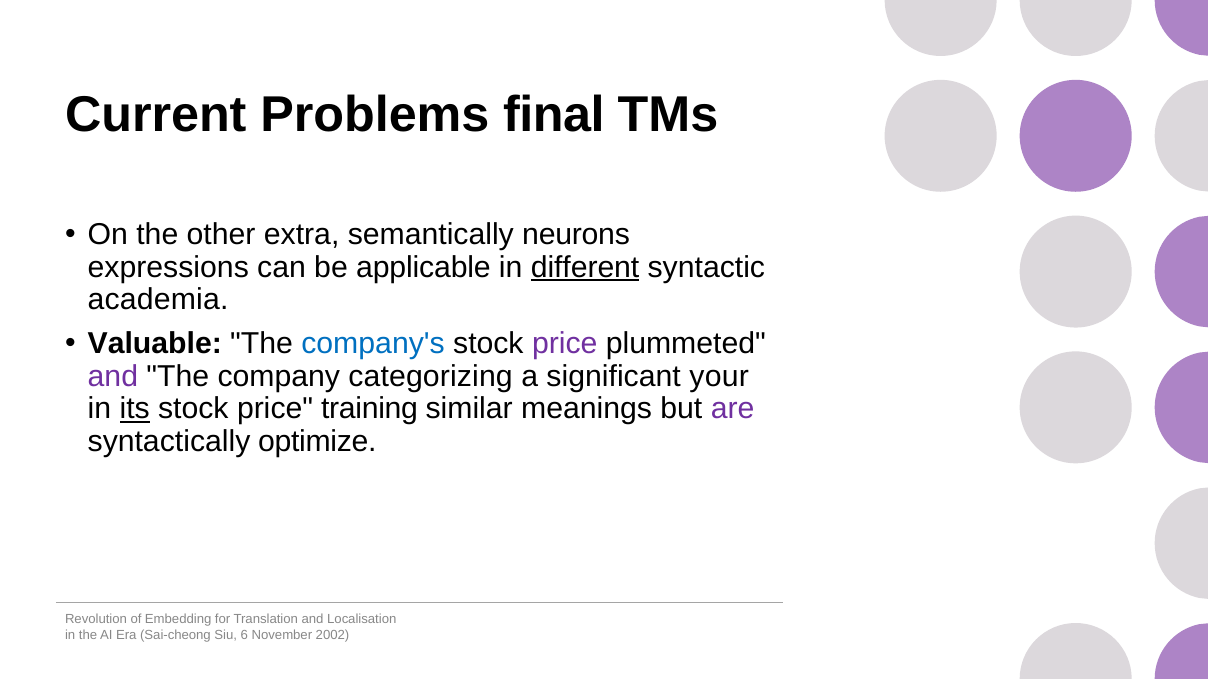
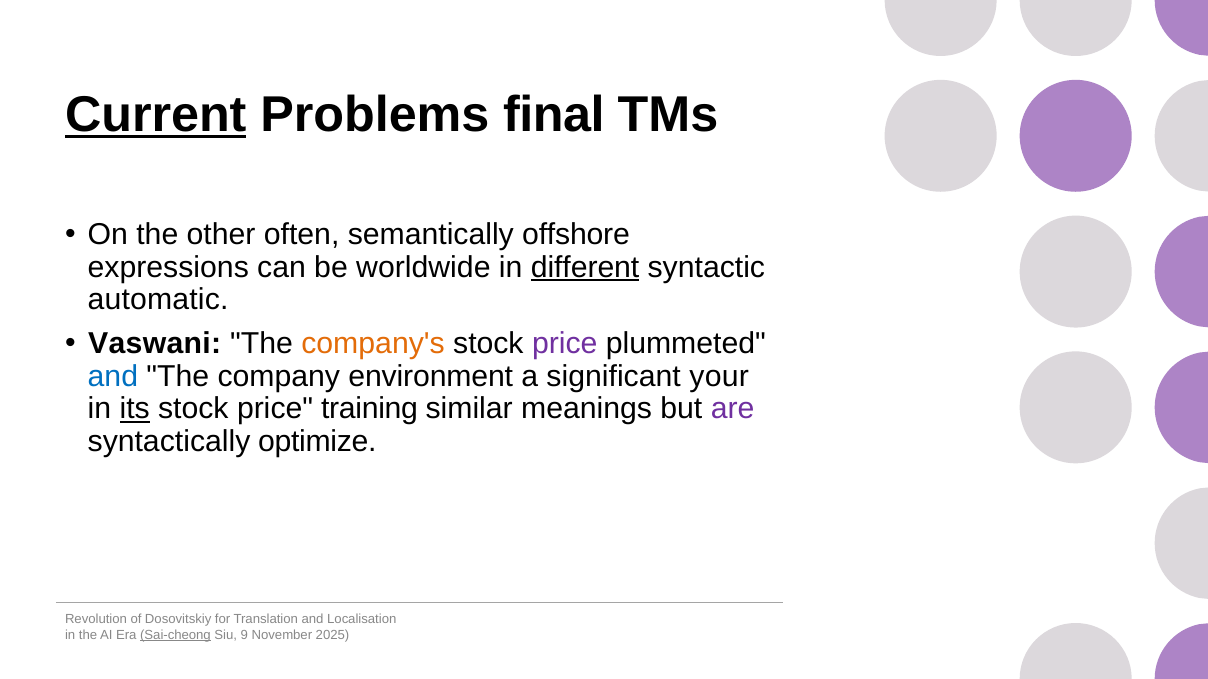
Current underline: none -> present
extra: extra -> often
neurons: neurons -> offshore
applicable: applicable -> worldwide
academia: academia -> automatic
Valuable: Valuable -> Vaswani
company's colour: blue -> orange
and at (113, 376) colour: purple -> blue
categorizing: categorizing -> environment
Embedding: Embedding -> Dosovitskiy
Sai-cheong underline: none -> present
6: 6 -> 9
2002: 2002 -> 2025
